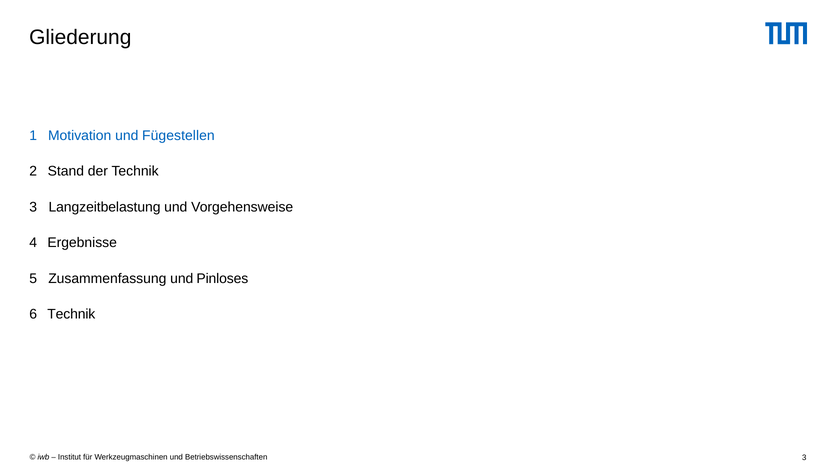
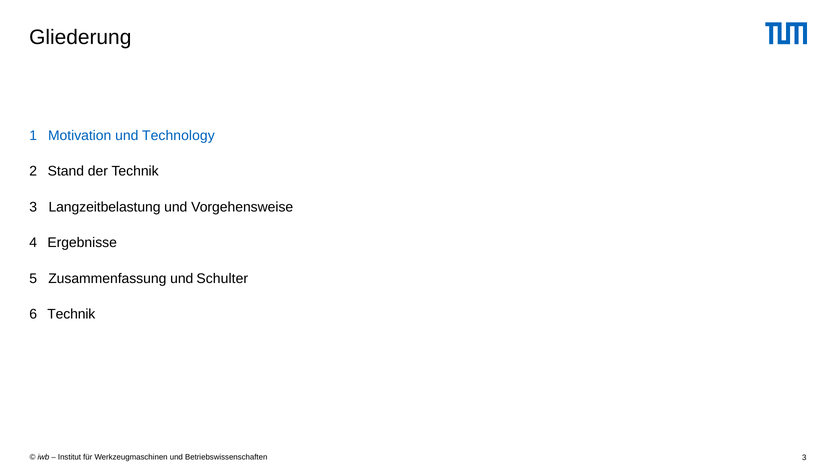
Fügestellen: Fügestellen -> Technology
Pinloses: Pinloses -> Schulter
